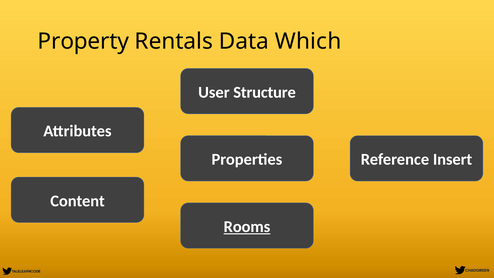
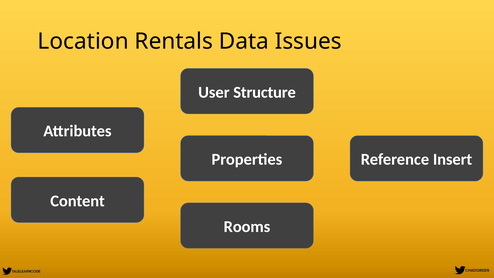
Property: Property -> Location
Which: Which -> Issues
Rooms underline: present -> none
